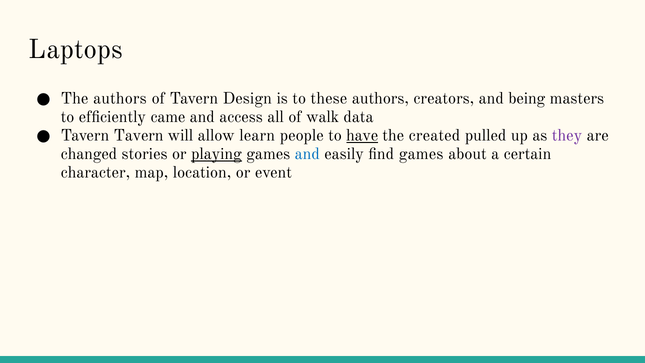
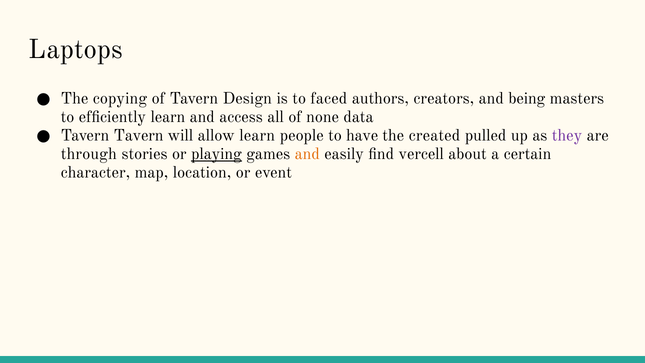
The authors: authors -> copying
these: these -> faced
efficiently came: came -> learn
walk: walk -> none
have underline: present -> none
changed: changed -> through
and at (307, 154) colour: blue -> orange
find games: games -> vercell
